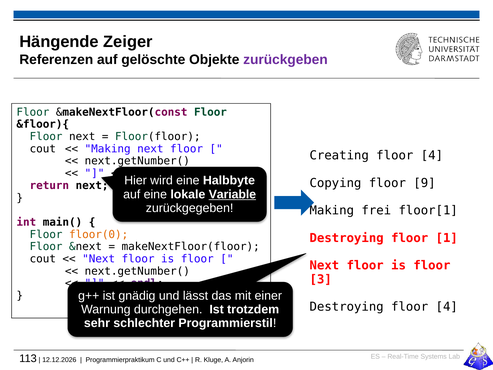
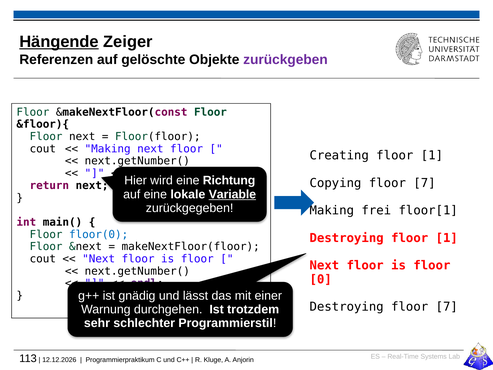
Hängende underline: none -> present
Creating floor 4: 4 -> 1
Halbbyte: Halbbyte -> Richtung
Copying floor 9: 9 -> 7
floor(0 colour: orange -> blue
3: 3 -> 0
Destroying floor 4: 4 -> 7
